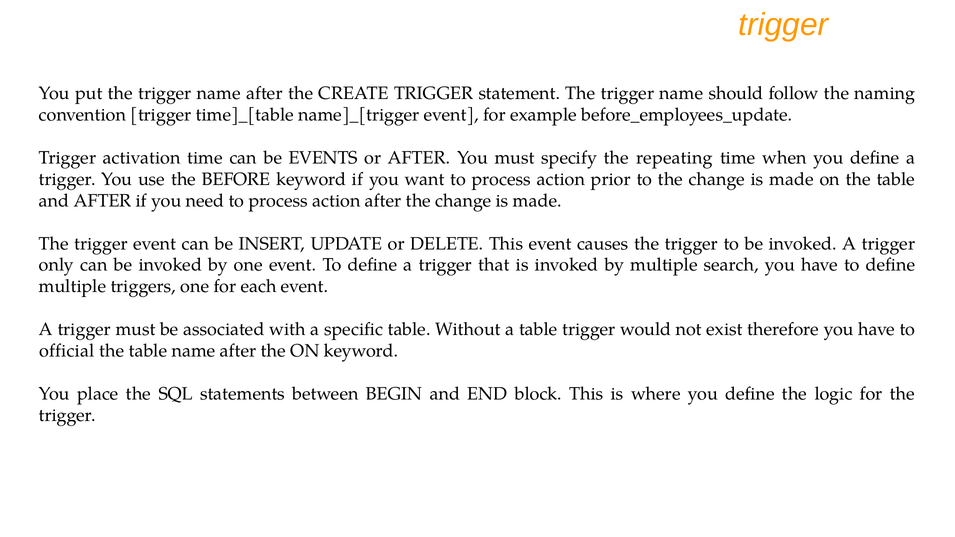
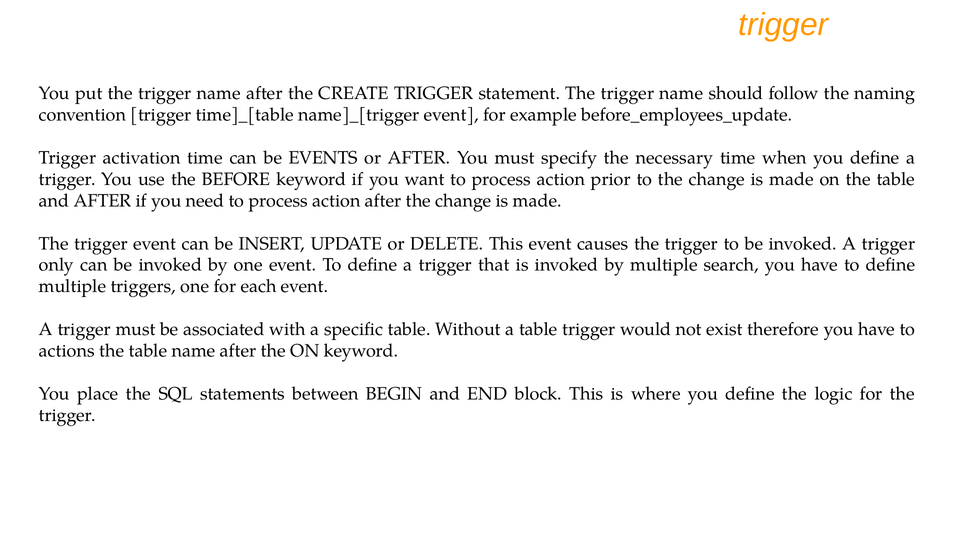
repeating: repeating -> necessary
official: official -> actions
